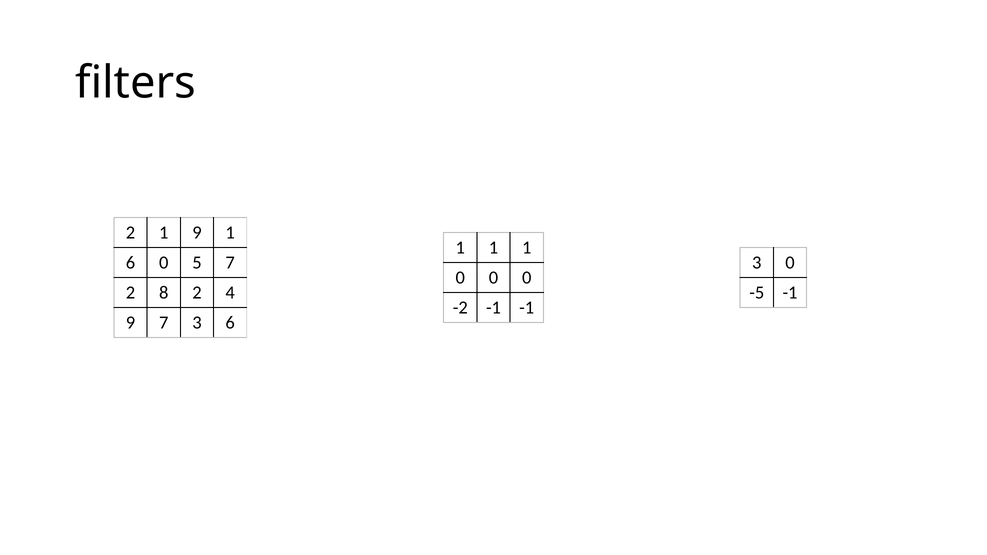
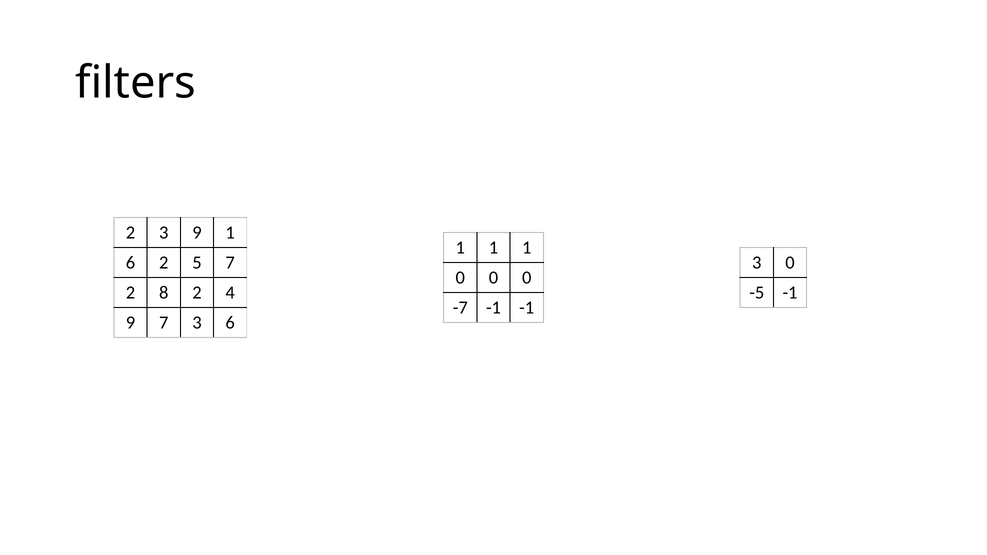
2 1: 1 -> 3
6 0: 0 -> 2
-2: -2 -> -7
